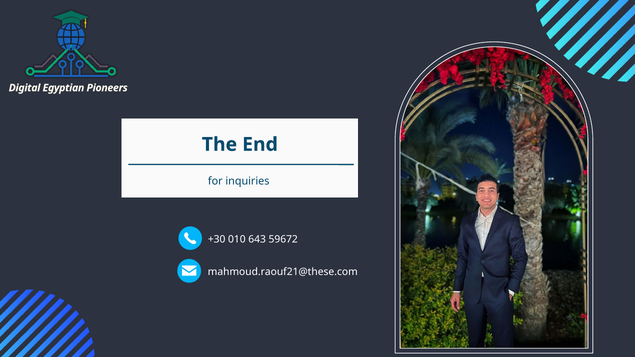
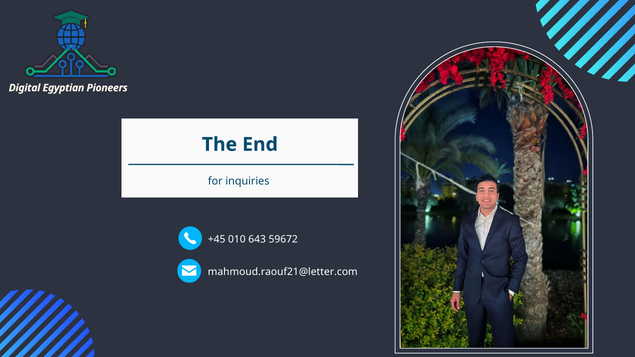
+30: +30 -> +45
mahmoud.raouf21@these.com: mahmoud.raouf21@these.com -> mahmoud.raouf21@letter.com
